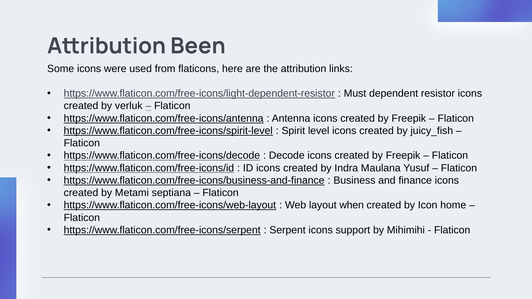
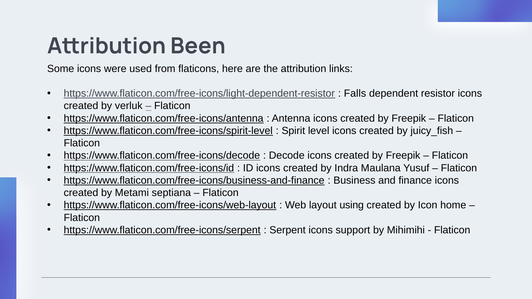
Must: Must -> Falls
when: when -> using
